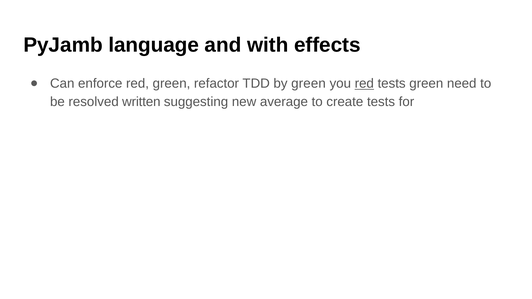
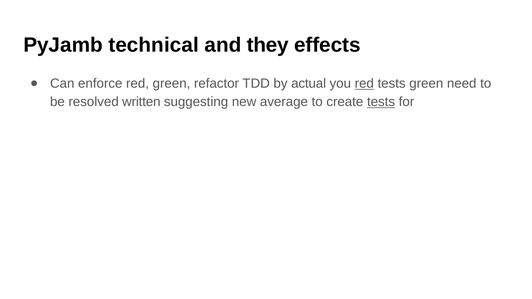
language: language -> technical
with: with -> they
by green: green -> actual
tests at (381, 102) underline: none -> present
